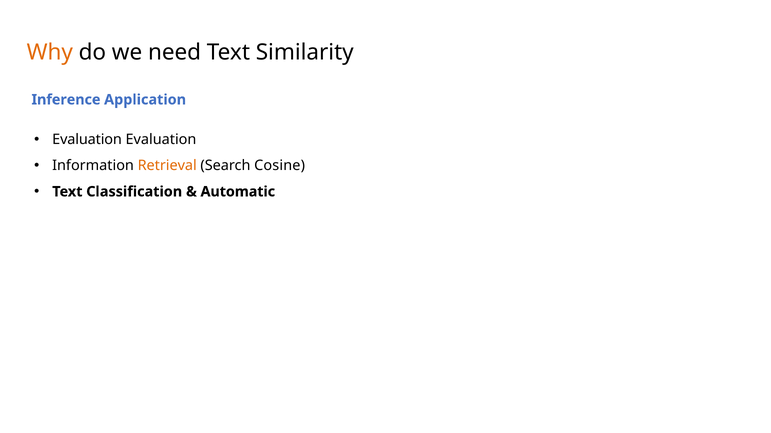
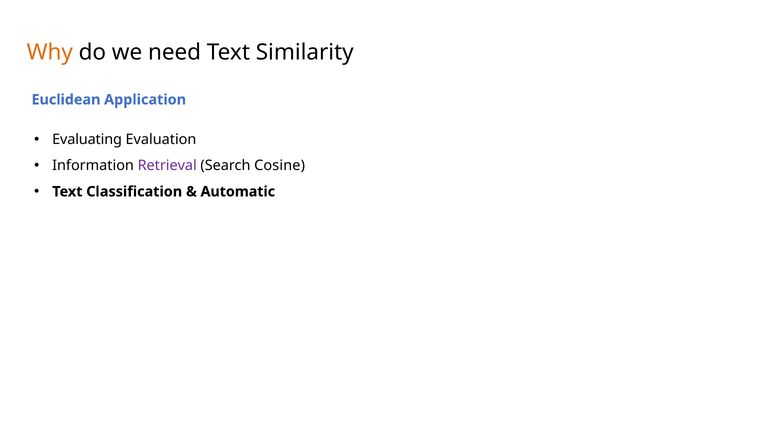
Inference: Inference -> Euclidean
Evaluation at (87, 140): Evaluation -> Evaluating
Retrieval colour: orange -> purple
